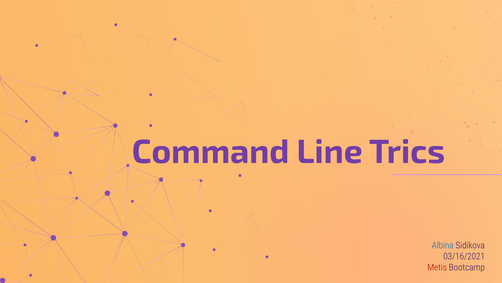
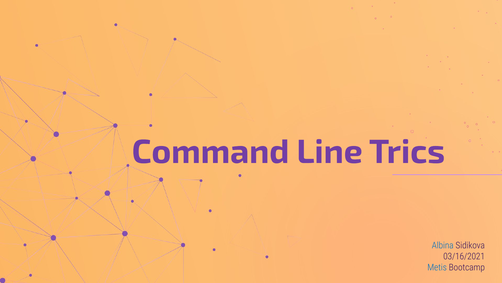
Metis colour: red -> blue
